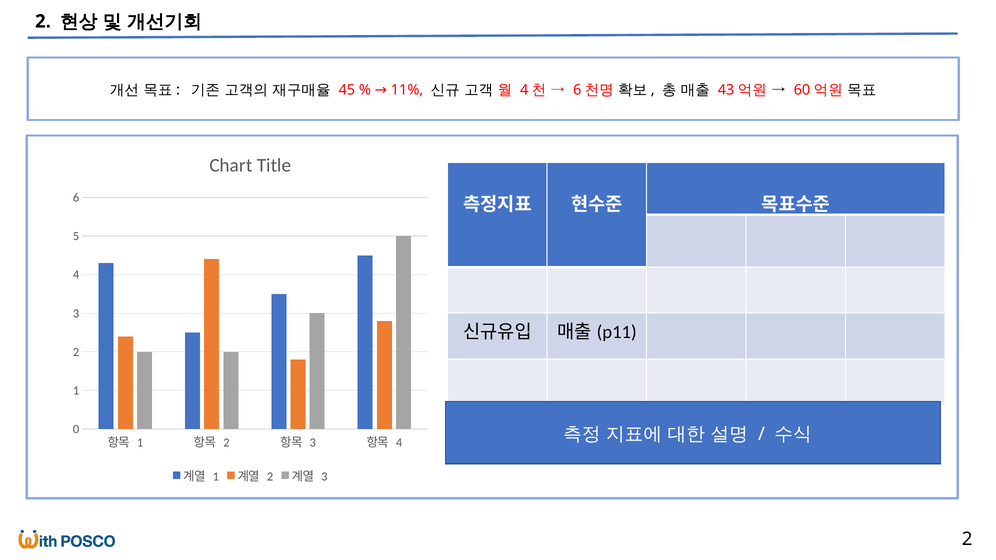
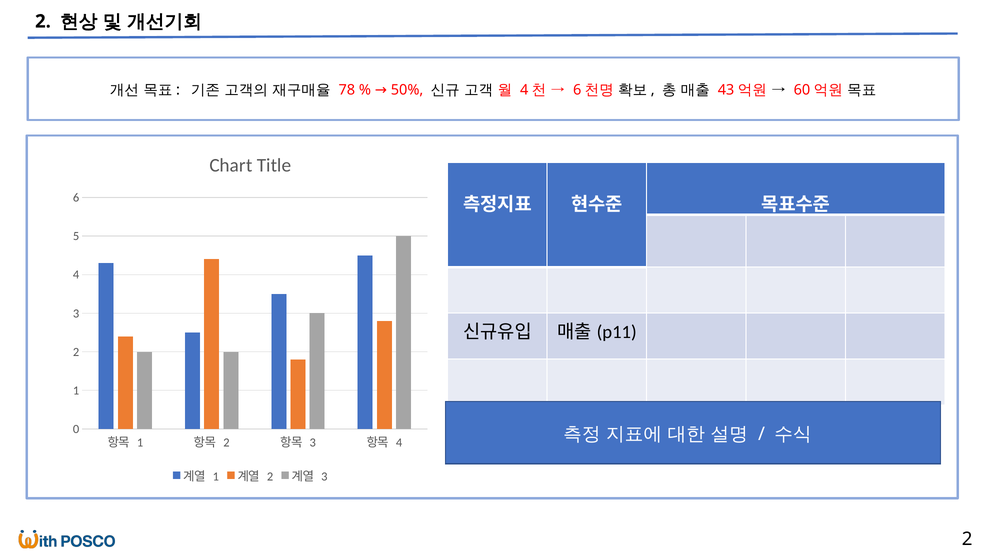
45: 45 -> 78
11%: 11% -> 50%
